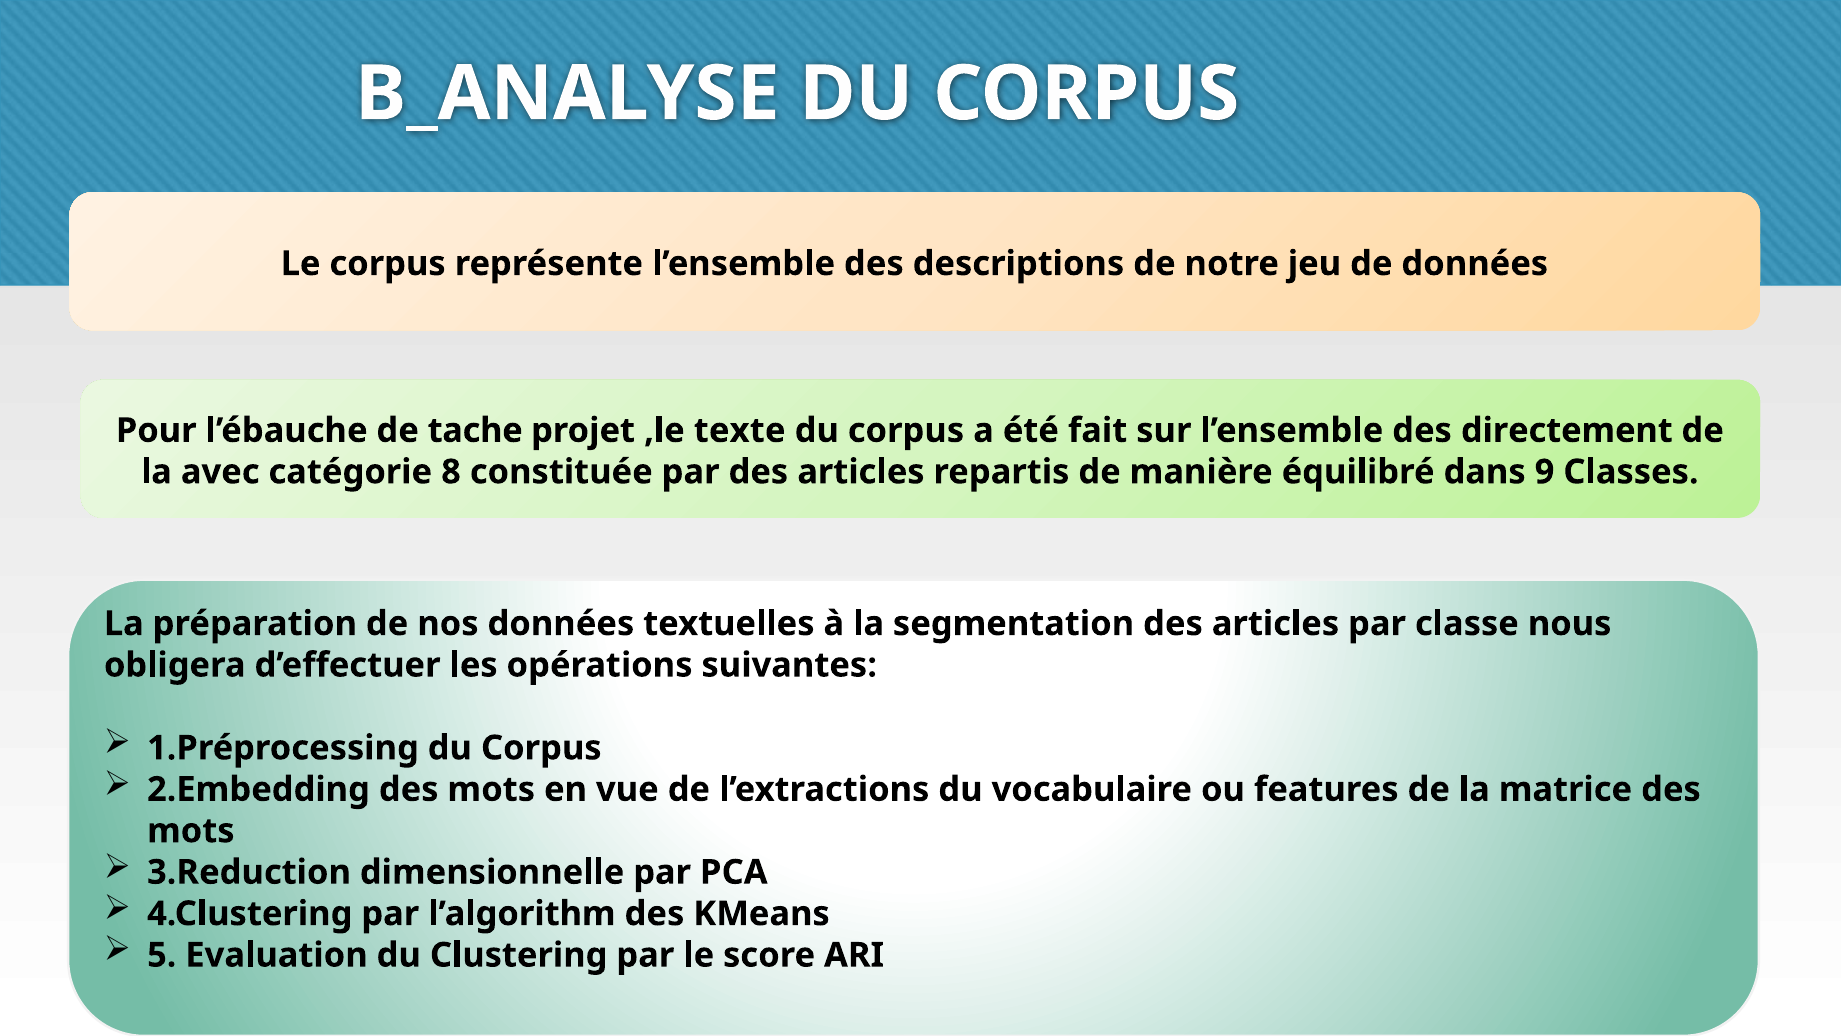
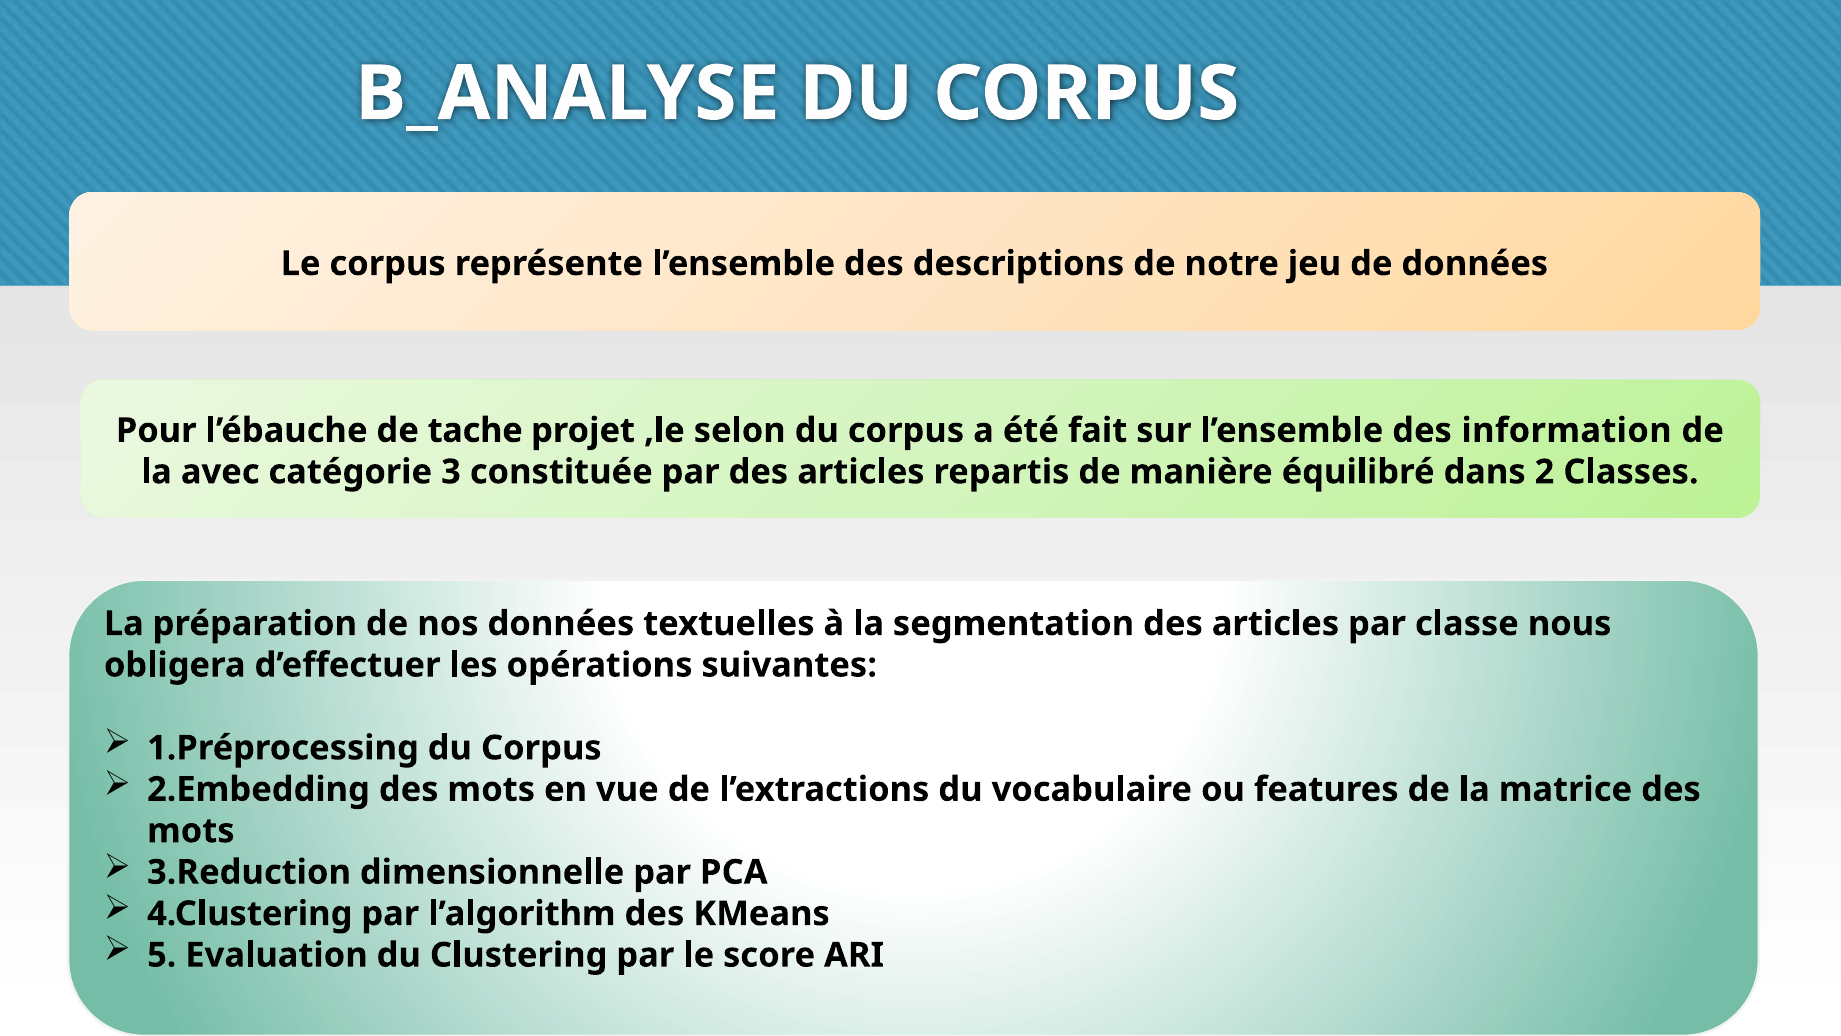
texte: texte -> selon
directement: directement -> information
8: 8 -> 3
9: 9 -> 2
